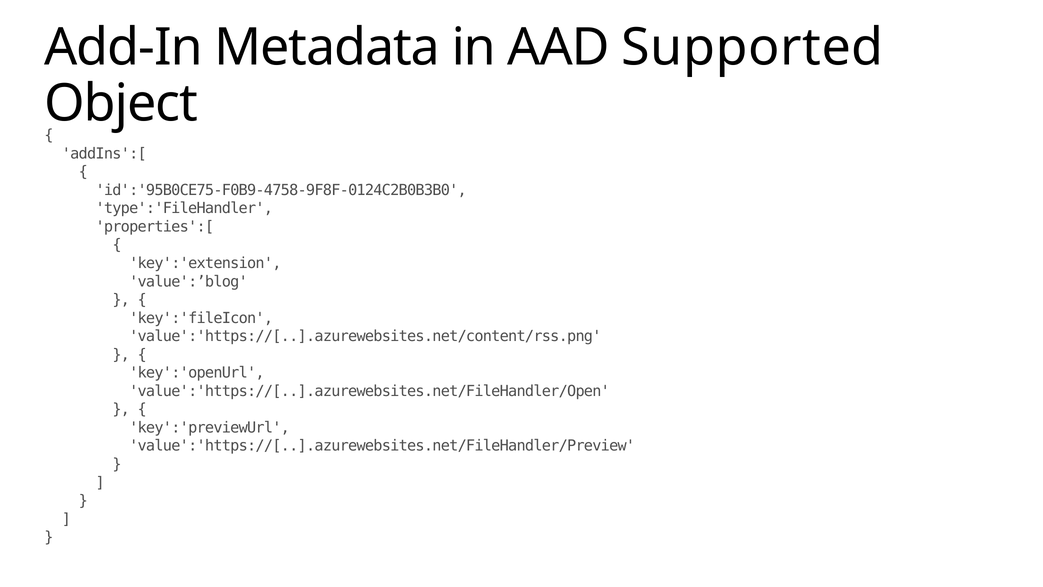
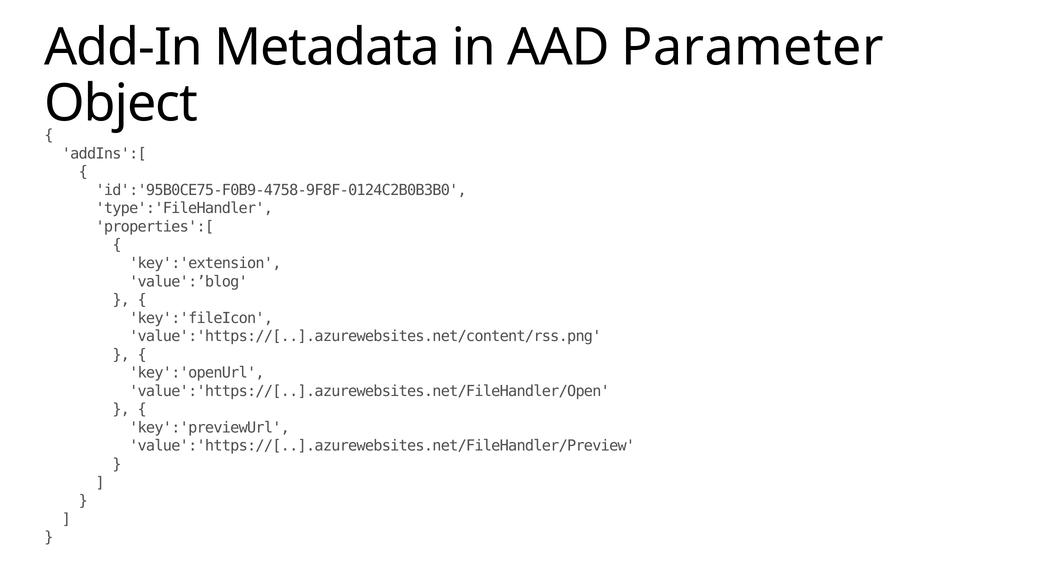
Supported: Supported -> Parameter
